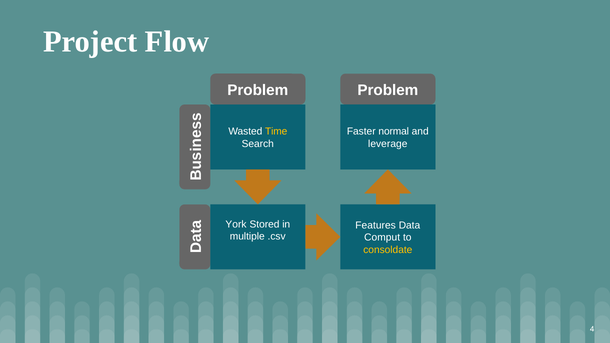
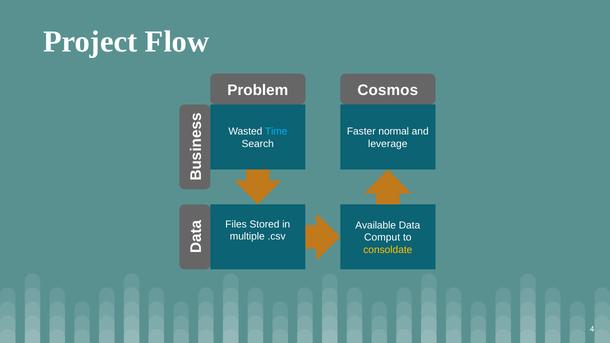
Problem at (388, 90): Problem -> Cosmos
Time colour: yellow -> light blue
York: York -> Files
Features: Features -> Available
